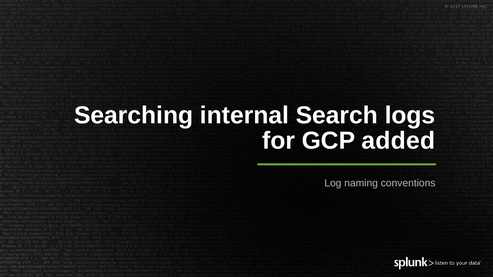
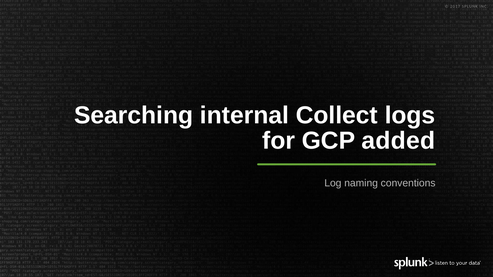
Search: Search -> Collect
